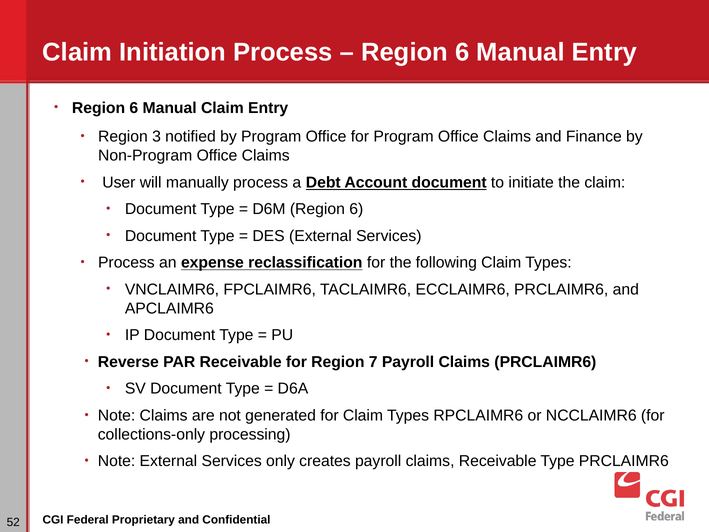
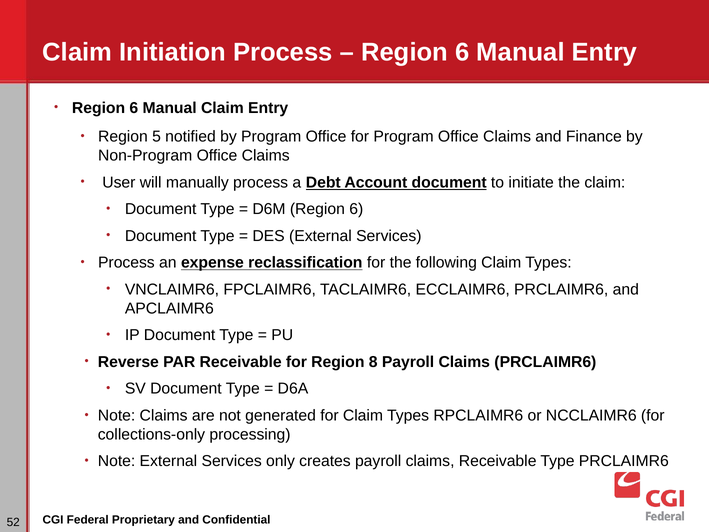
3: 3 -> 5
7: 7 -> 8
